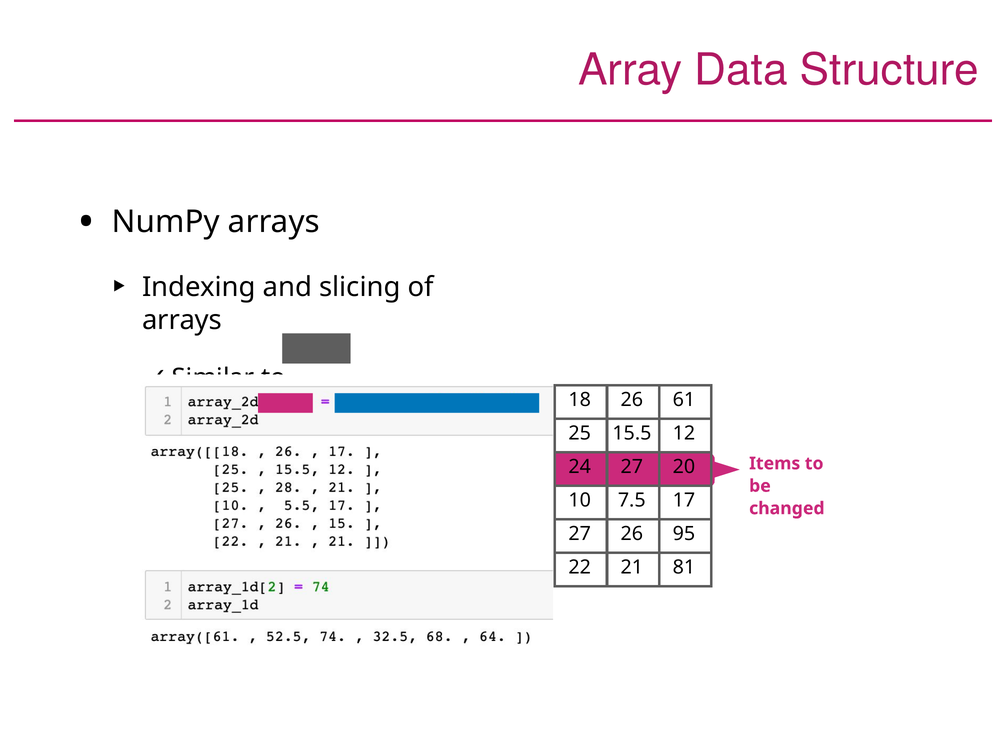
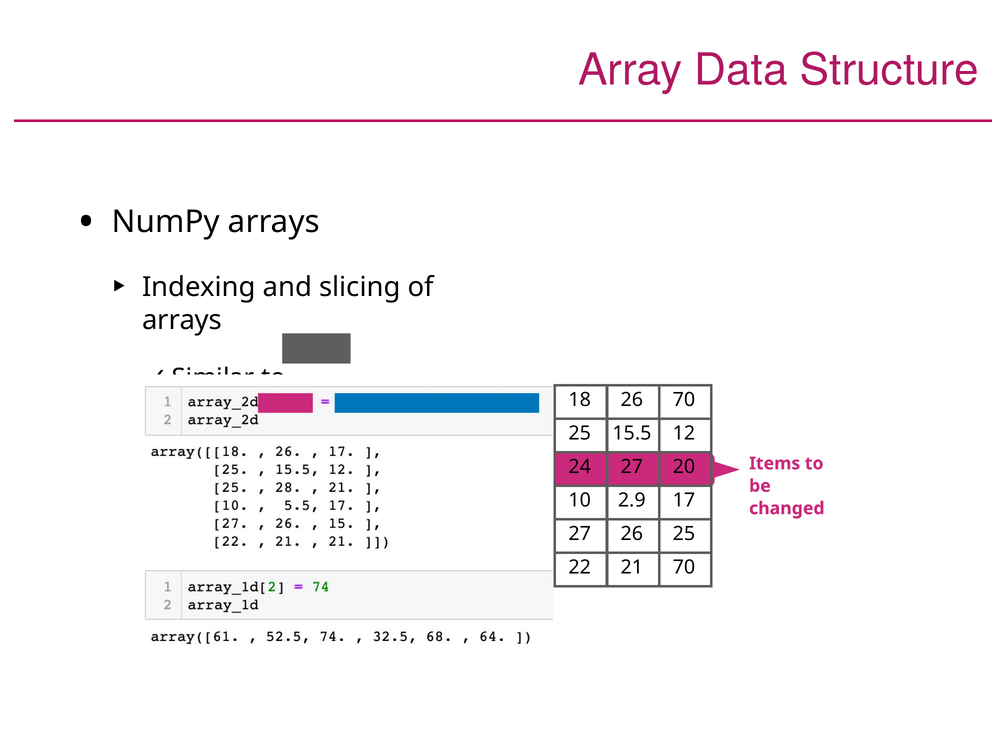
26 61: 61 -> 70
7.5: 7.5 -> 2.9
26 95: 95 -> 25
21 81: 81 -> 70
